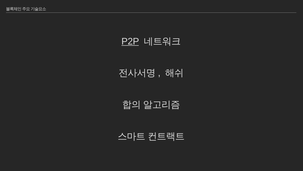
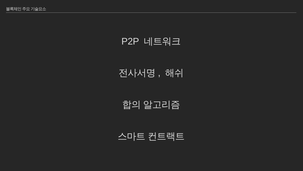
P2P underline: present -> none
